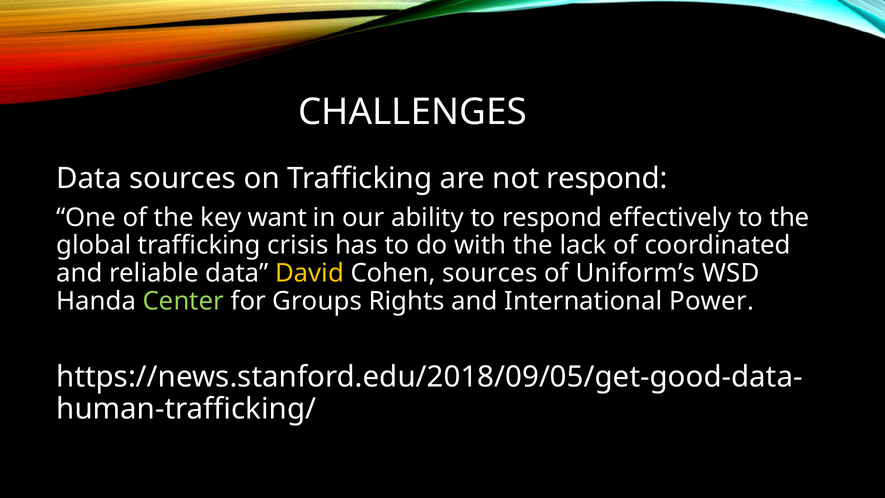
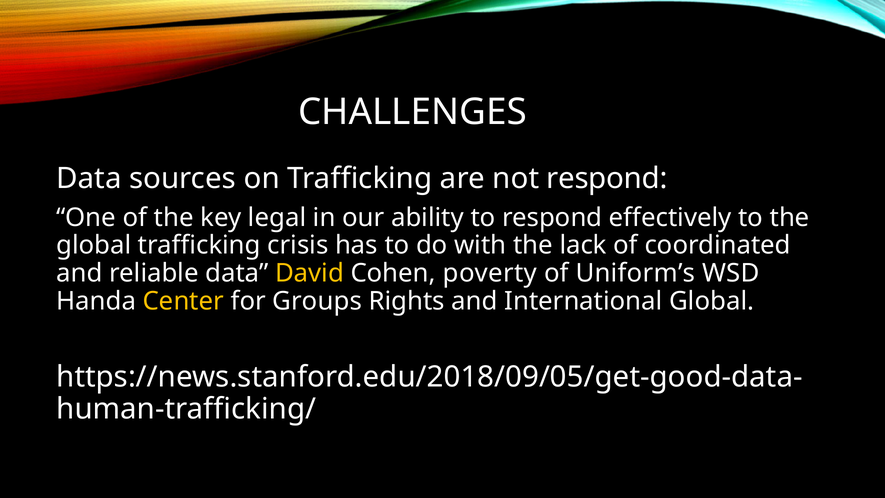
want: want -> legal
Cohen sources: sources -> poverty
Center colour: light green -> yellow
International Power: Power -> Global
